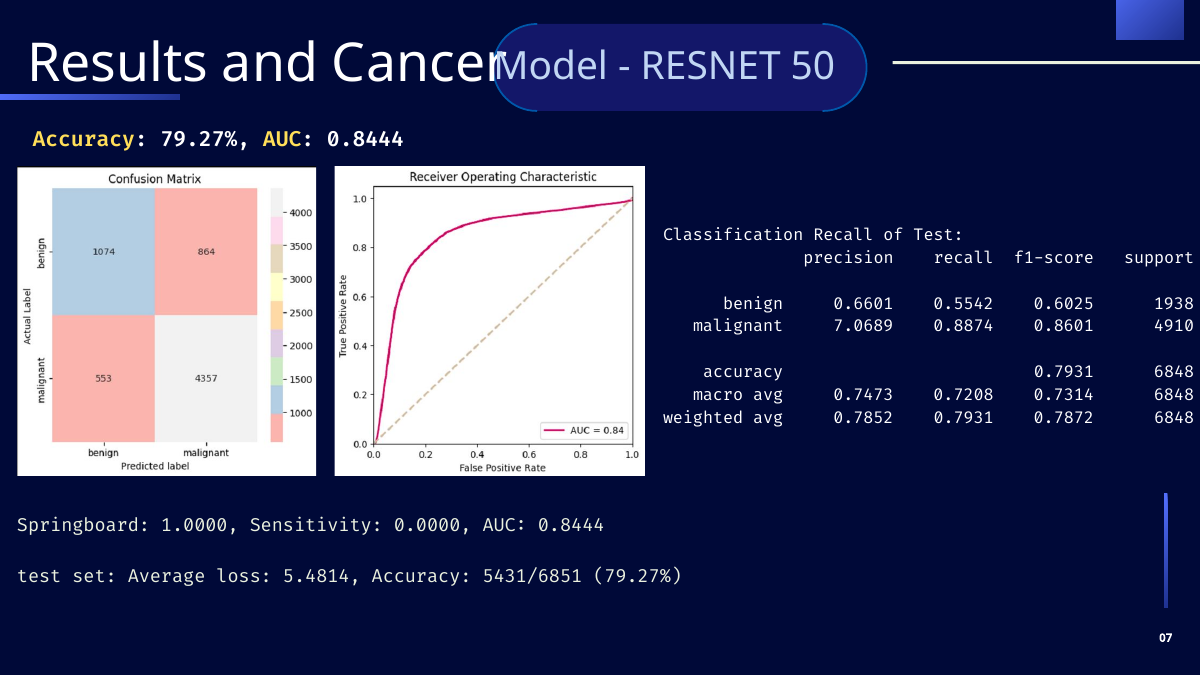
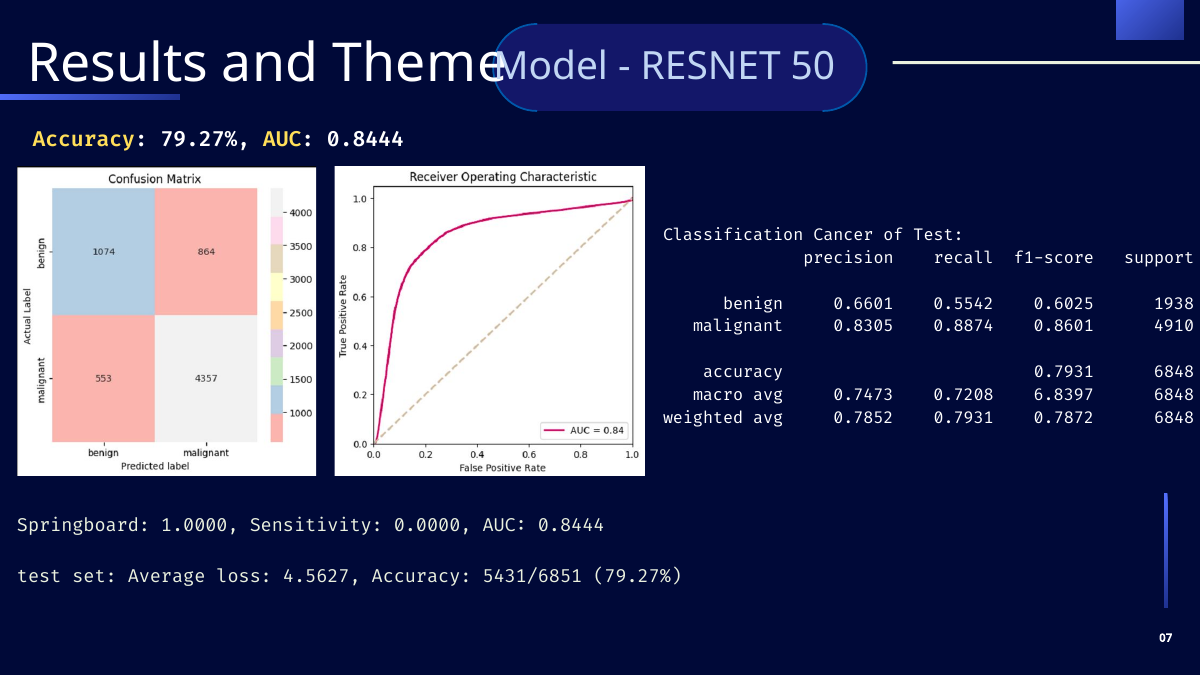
Cancer: Cancer -> Theme
Classification Recall: Recall -> Cancer
7.0689: 7.0689 -> 0.8305
0.7314: 0.7314 -> 6.8397
5.4814: 5.4814 -> 4.5627
